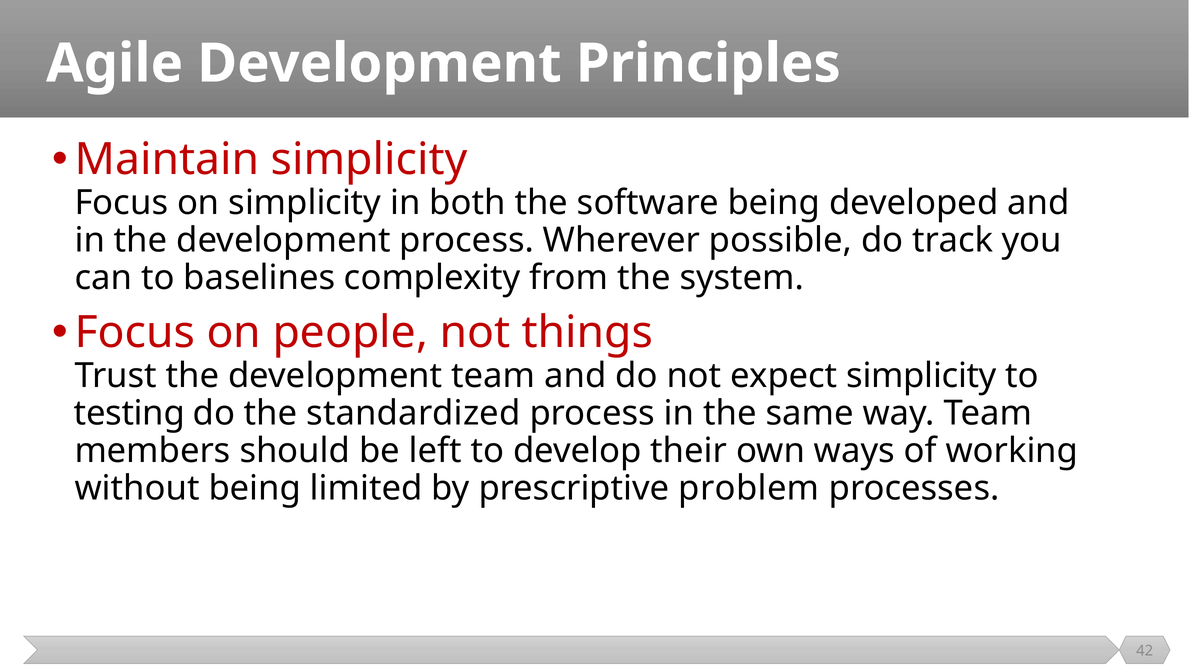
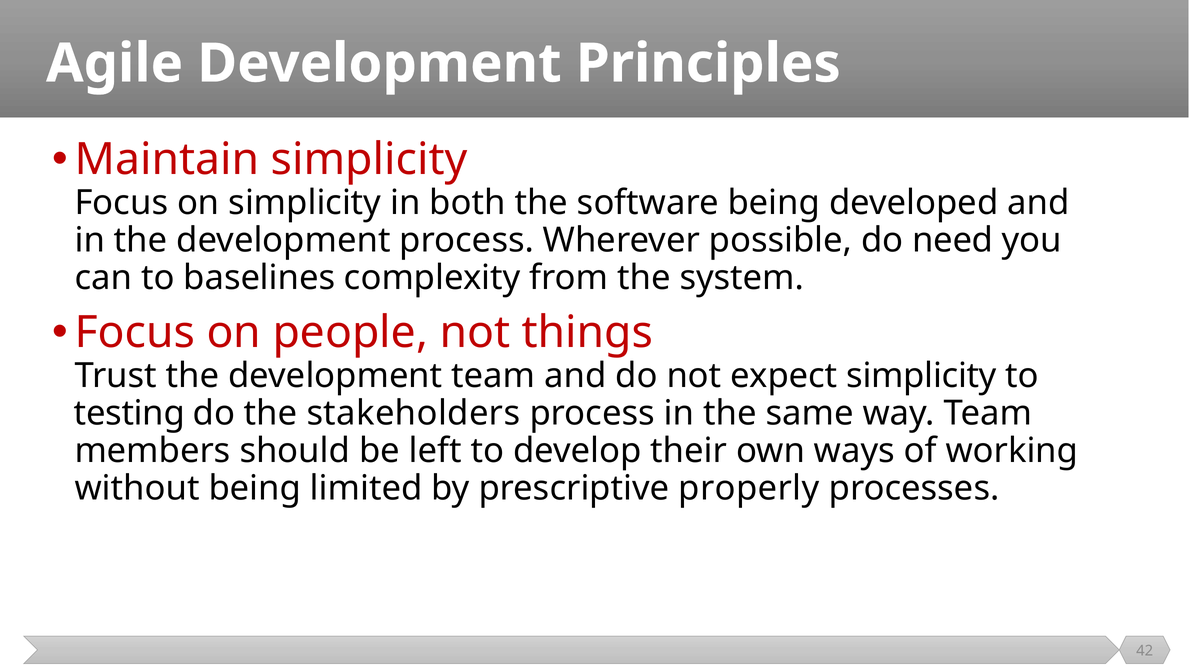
track: track -> need
standardized: standardized -> stakeholders
problem: problem -> properly
